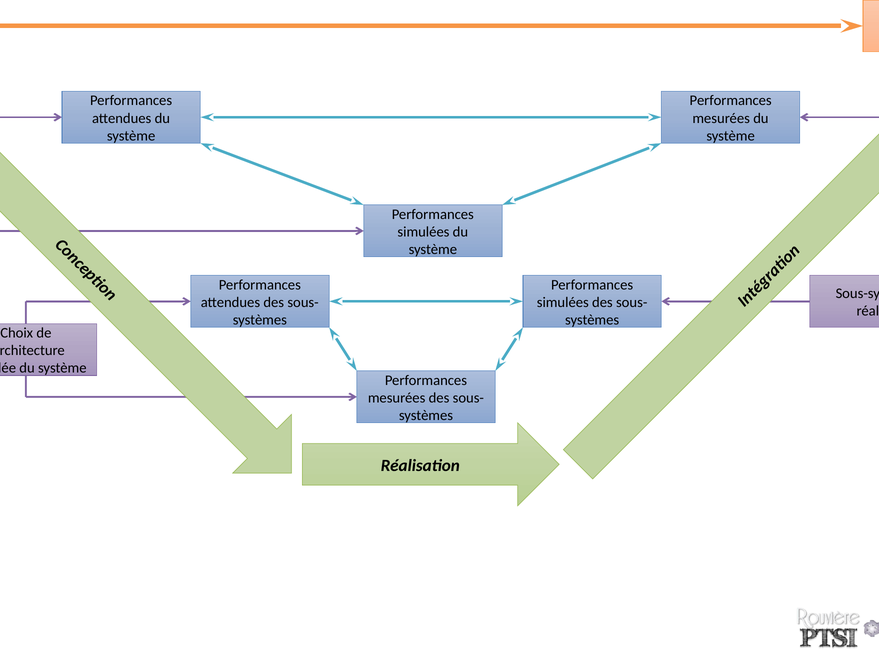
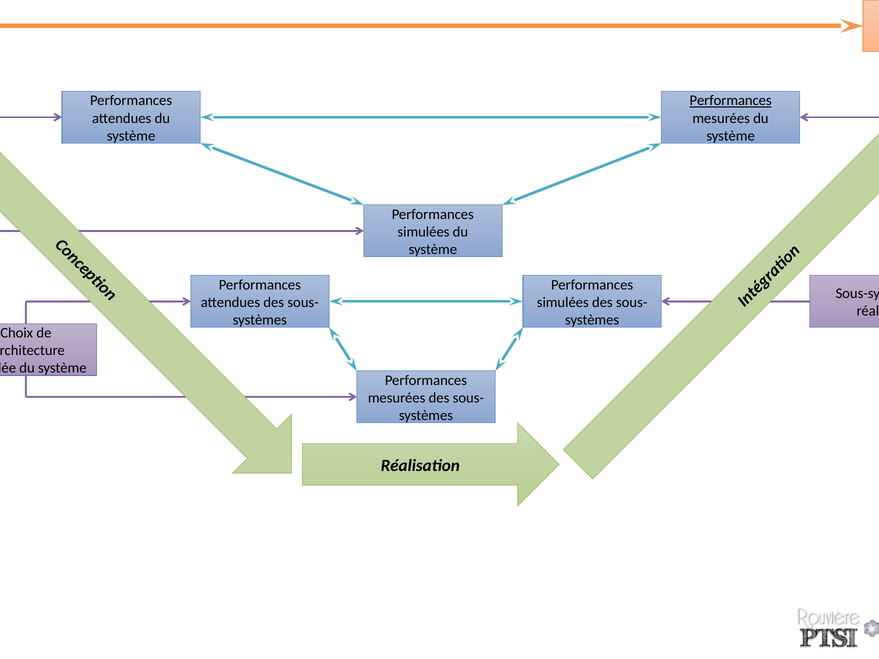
Performances at (731, 101) underline: none -> present
